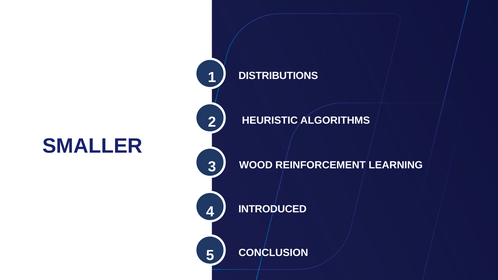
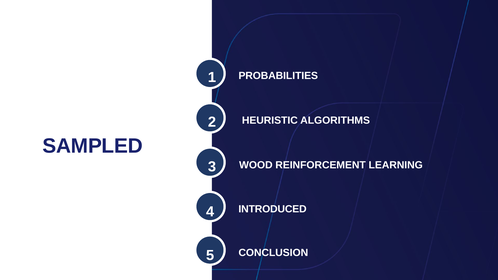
DISTRIBUTIONS: DISTRIBUTIONS -> PROBABILITIES
SMALLER: SMALLER -> SAMPLED
